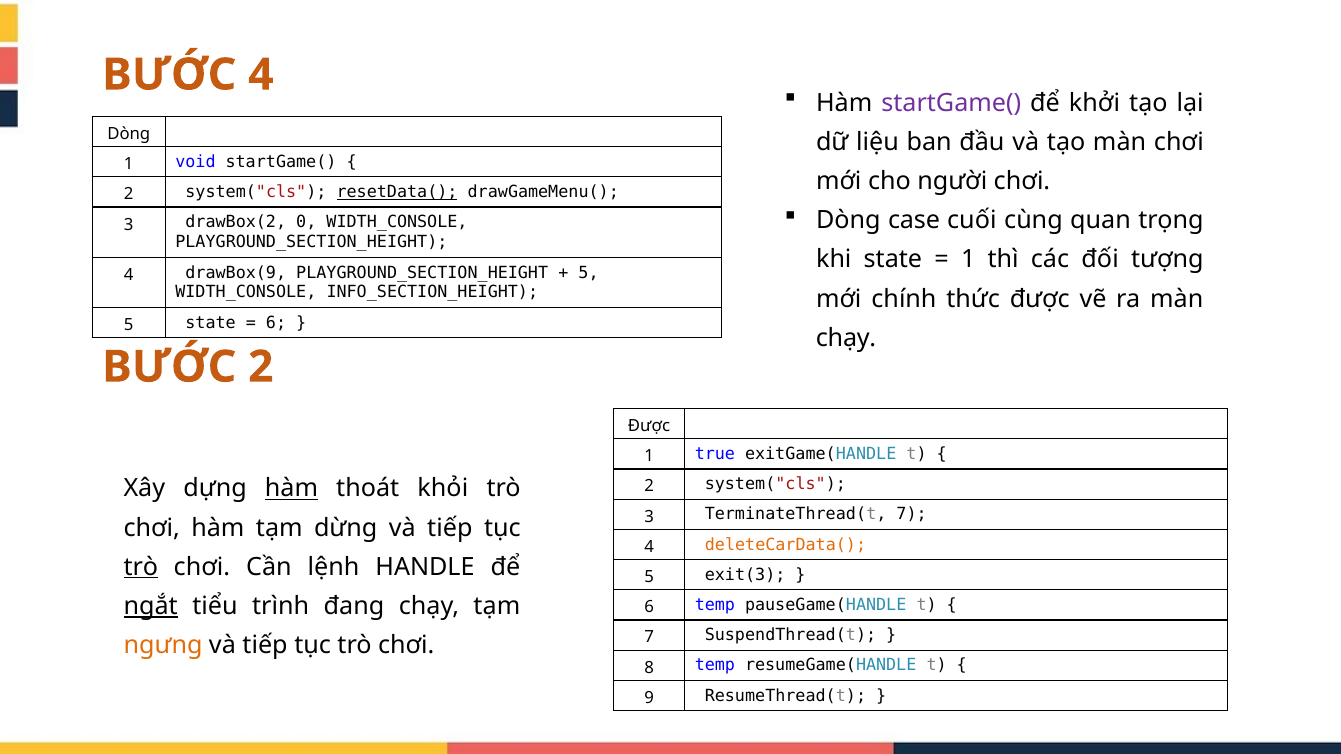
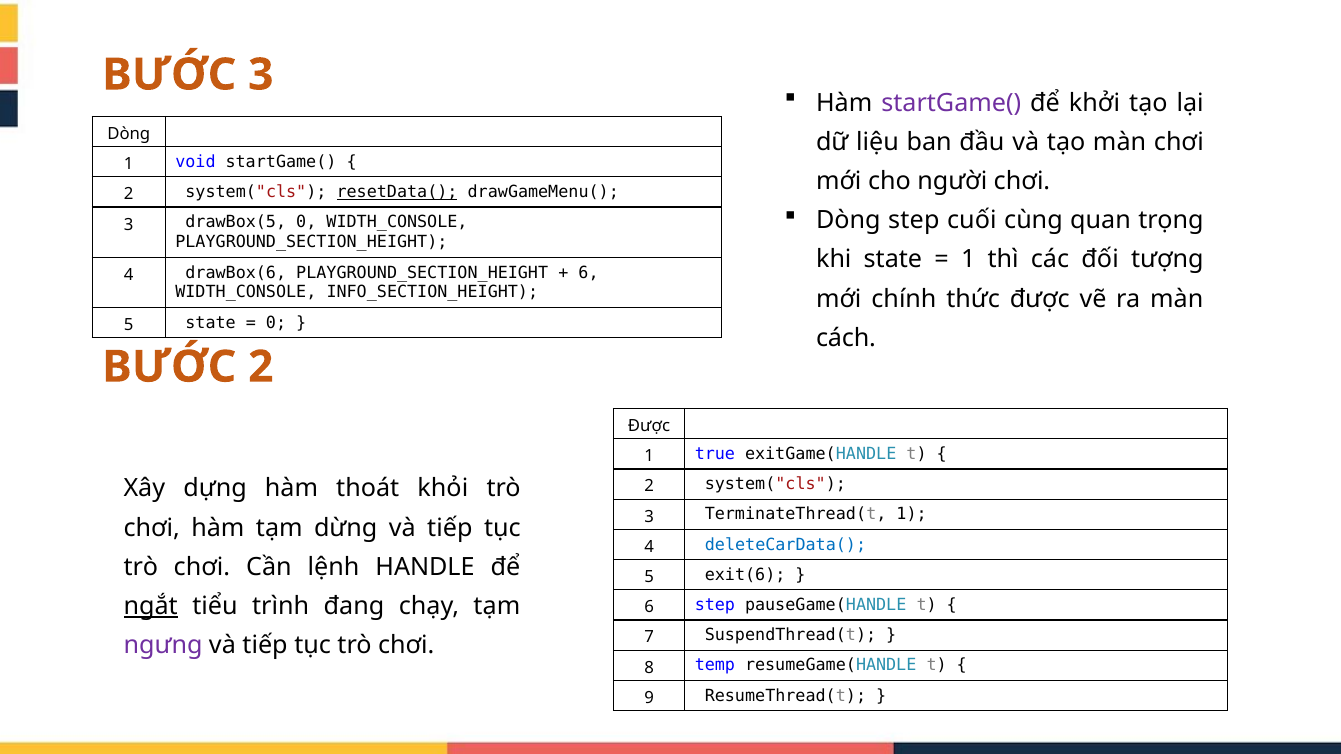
BƯỚC 4: 4 -> 3
Dòng case: case -> step
drawBox(2: drawBox(2 -> drawBox(5
drawBox(9: drawBox(9 -> drawBox(6
5 at (589, 273): 5 -> 6
6 at (276, 323): 6 -> 0
chạy at (846, 338): chạy -> cách
hàm at (291, 489) underline: present -> none
TerminateThread(t 7: 7 -> 1
deleteCarData( colour: orange -> blue
trò at (141, 567) underline: present -> none
exit(3: exit(3 -> exit(6
6 temp: temp -> step
ngưng colour: orange -> purple
